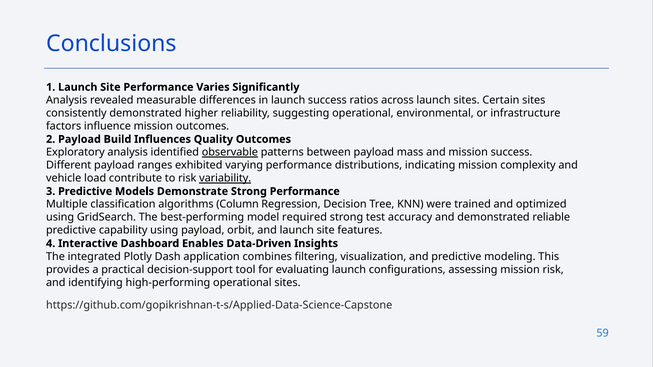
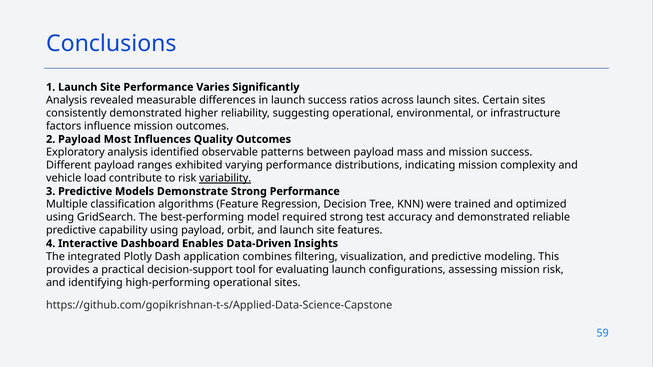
Build: Build -> Most
observable underline: present -> none
Column: Column -> Feature
